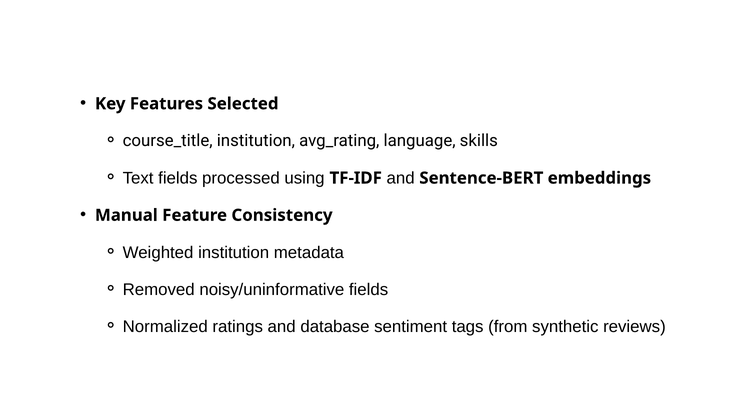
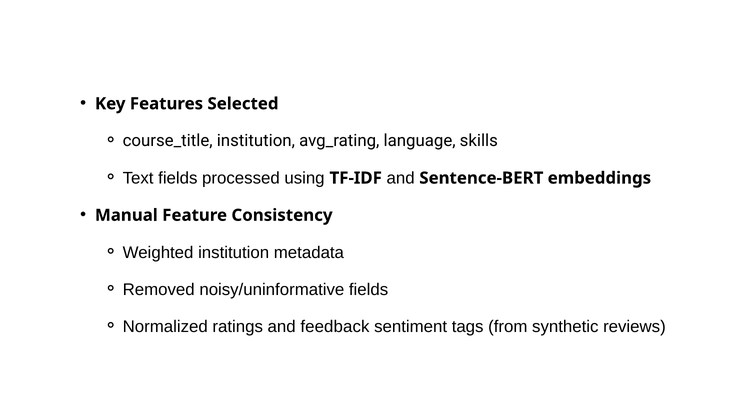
database: database -> feedback
